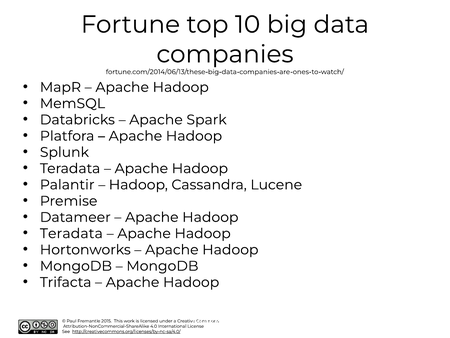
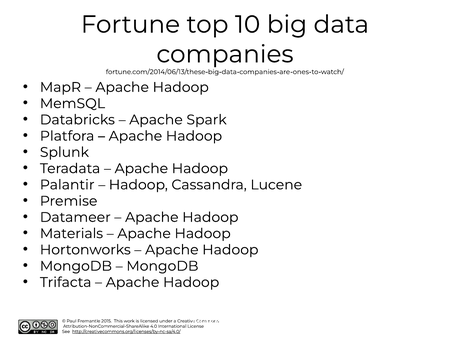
Teradata at (71, 233): Teradata -> Materials
